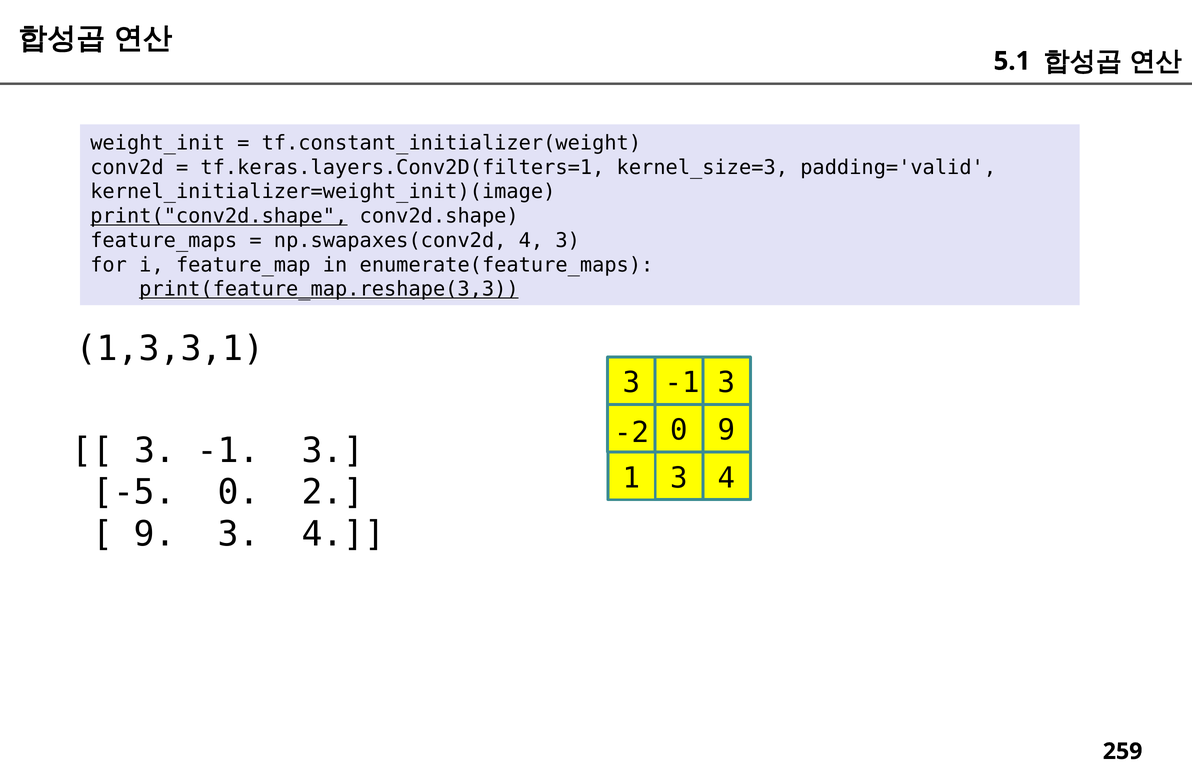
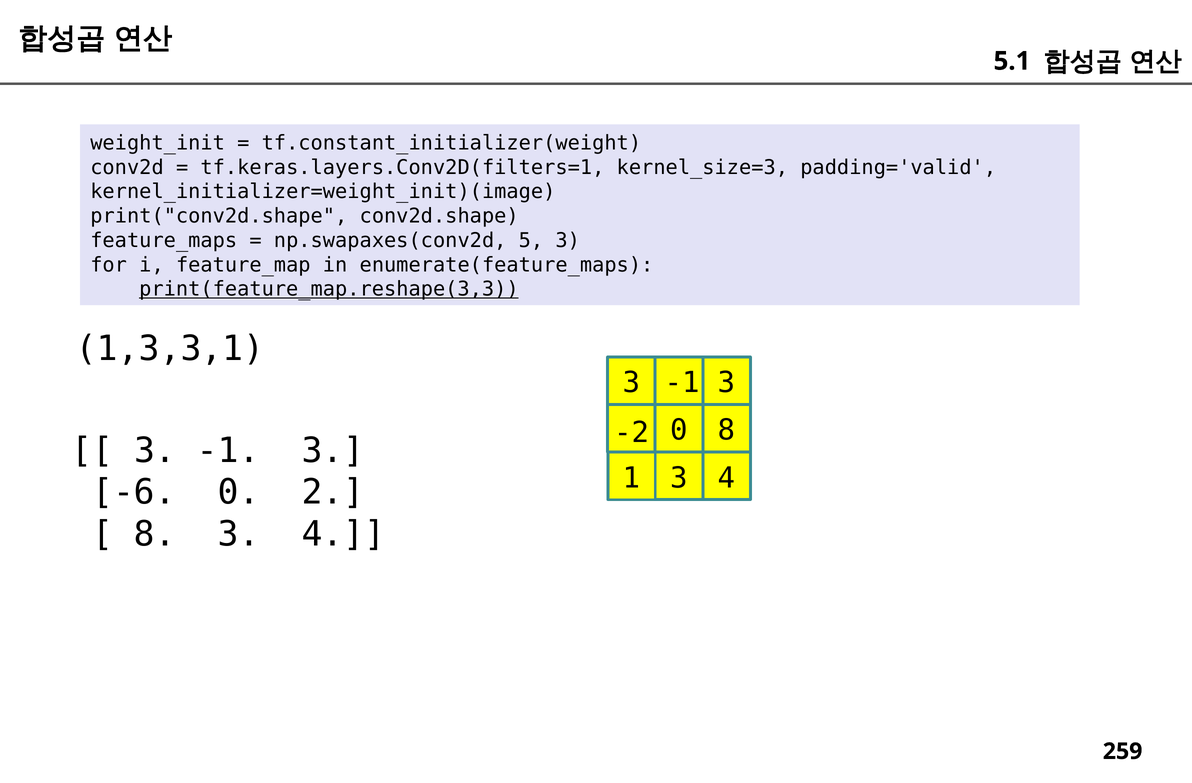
print("conv2d.shape underline: present -> none
np.swapaxes(conv2d 4: 4 -> 5
0 9: 9 -> 8
-5: -5 -> -6
9 at (155, 534): 9 -> 8
